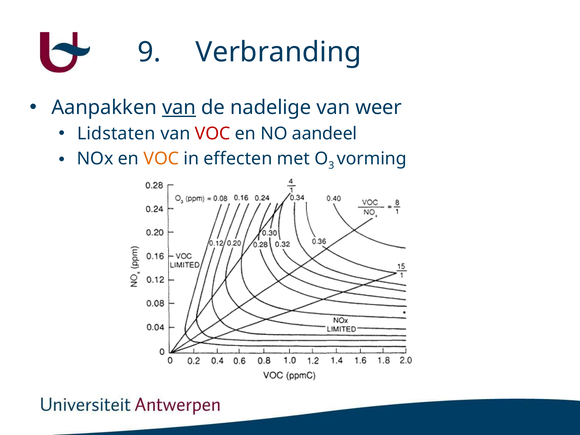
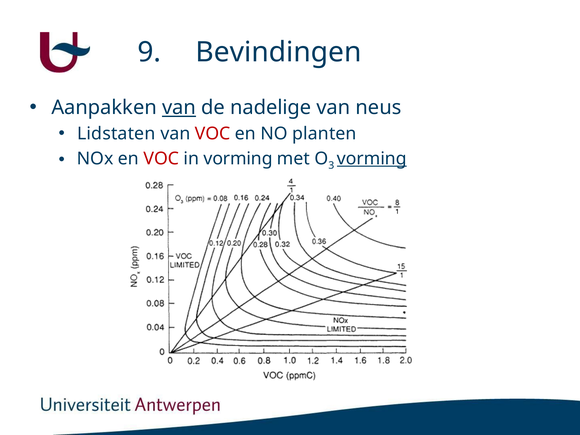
Verbranding: Verbranding -> Bevindingen
weer: weer -> neus
aandeel: aandeel -> planten
VOC at (161, 159) colour: orange -> red
in effecten: effecten -> vorming
vorming at (372, 159) underline: none -> present
